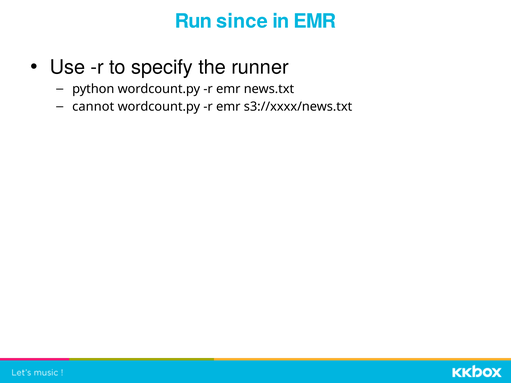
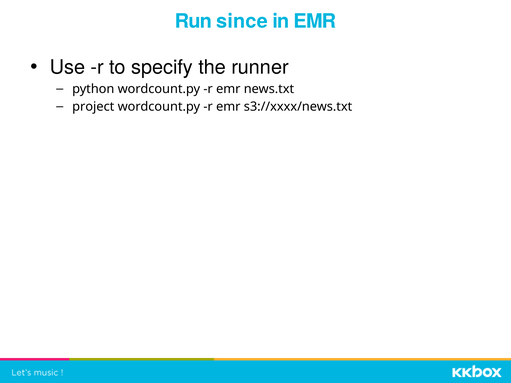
cannot: cannot -> project
